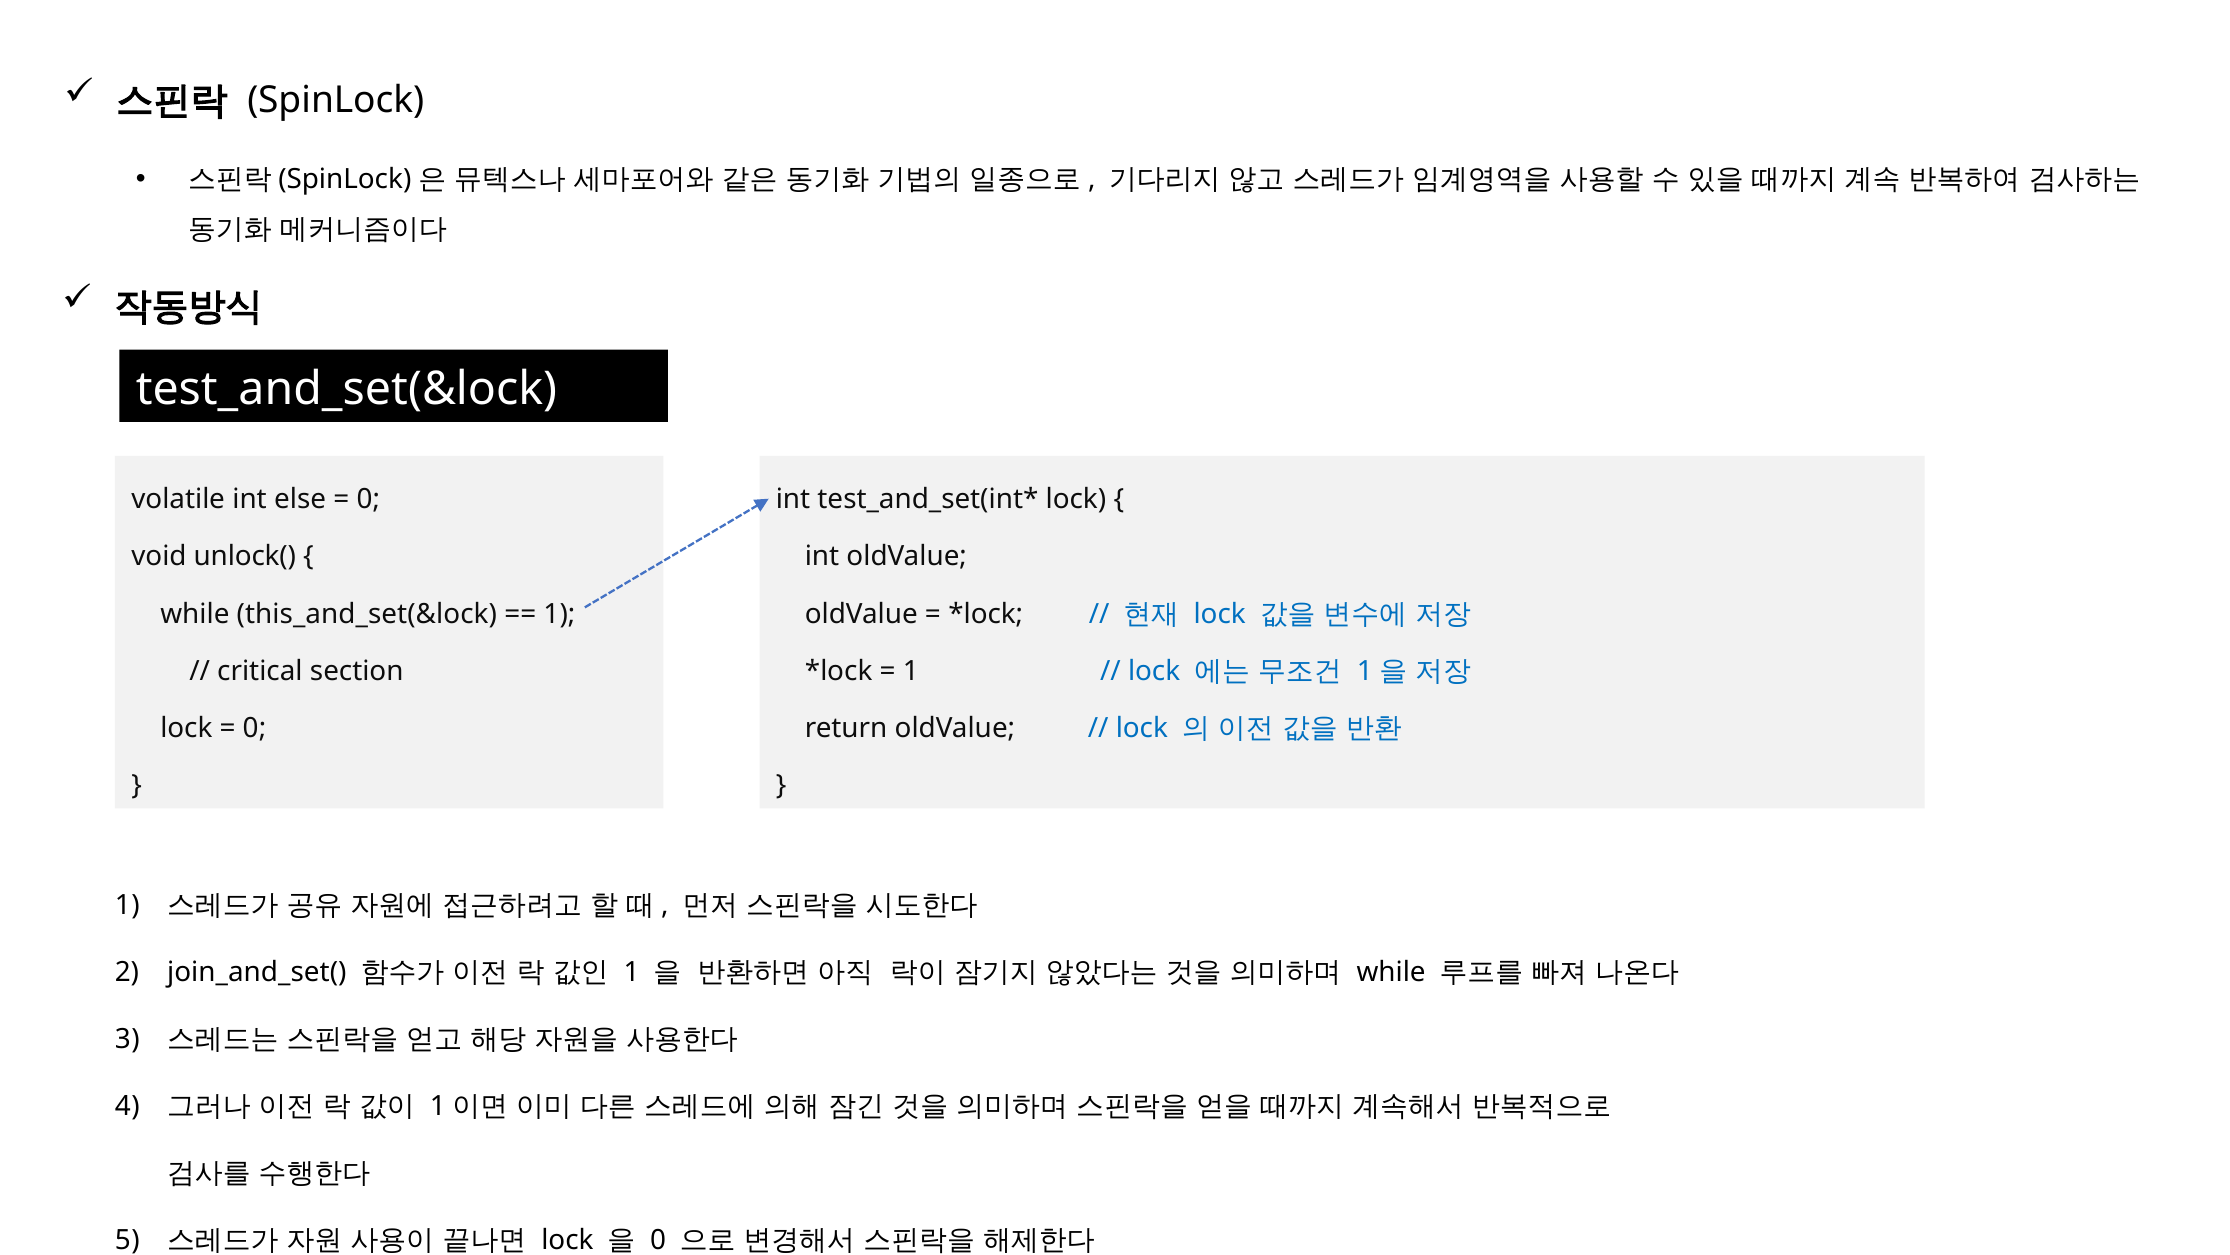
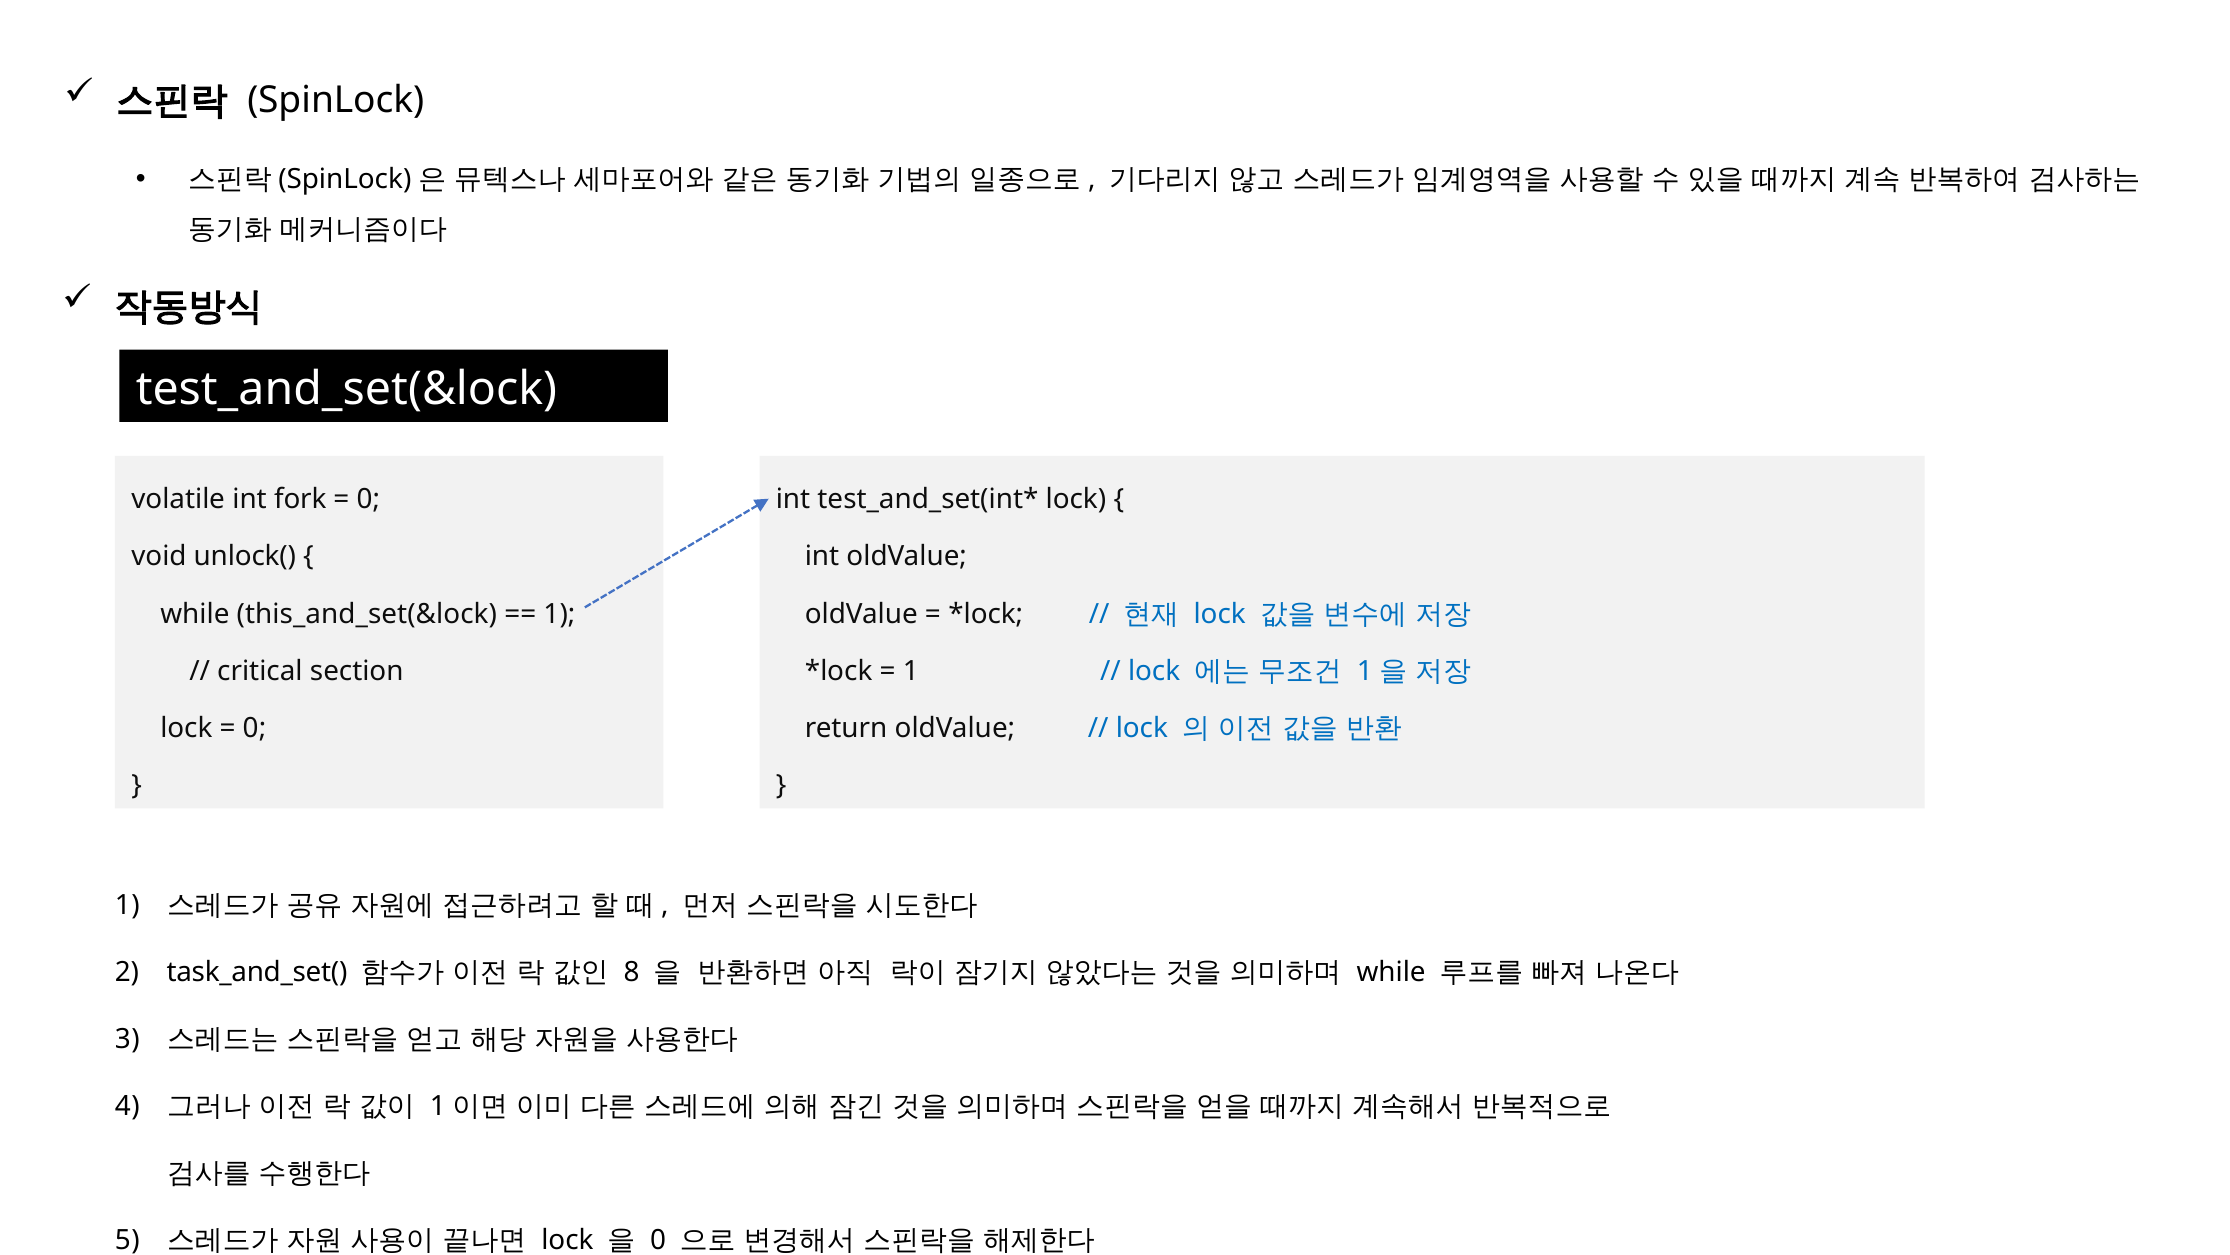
else: else -> fork
join_and_set(: join_and_set( -> task_and_set(
1 at (632, 972): 1 -> 8
